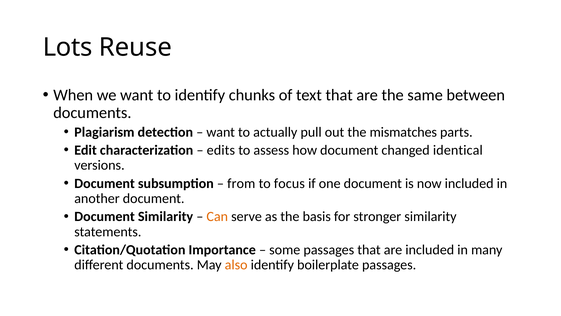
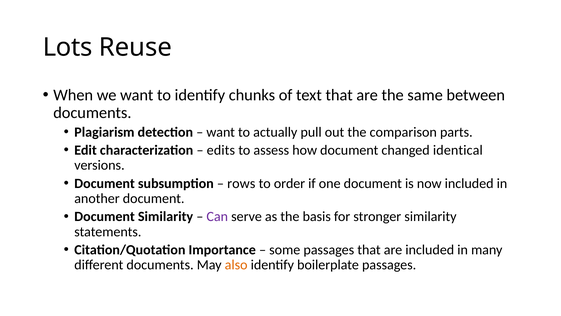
mismatches: mismatches -> comparison
from: from -> rows
focus: focus -> order
Can colour: orange -> purple
